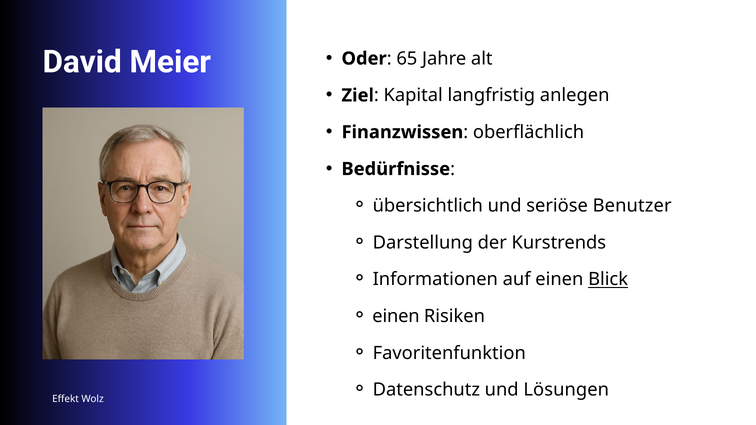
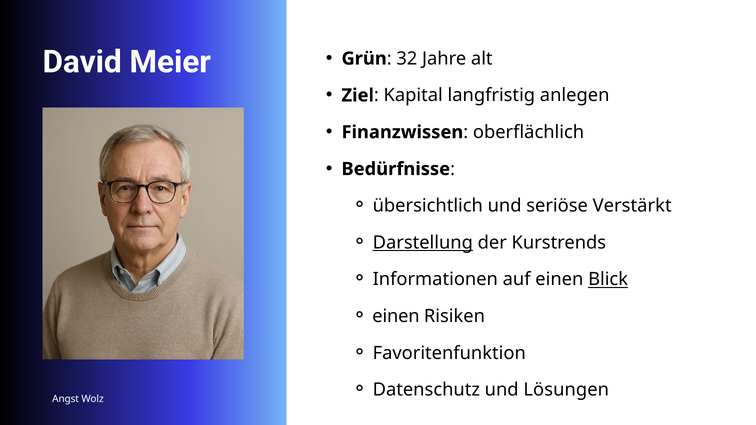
Oder: Oder -> Grün
65: 65 -> 32
Benutzer: Benutzer -> Verstärkt
Darstellung underline: none -> present
Effekt: Effekt -> Angst
